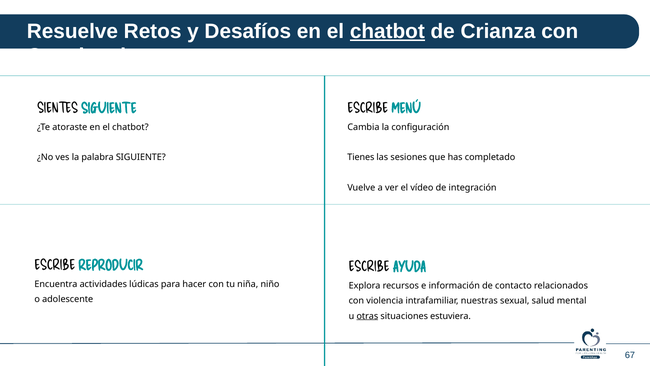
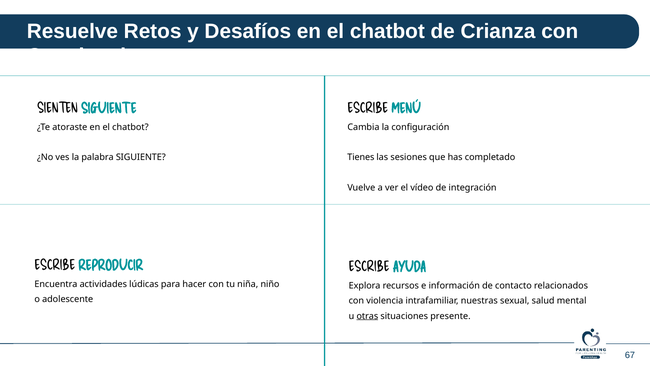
chatbot at (387, 31) underline: present -> none
SIENTES: SIENTES -> SIENTEN
estuviera: estuviera -> presente
